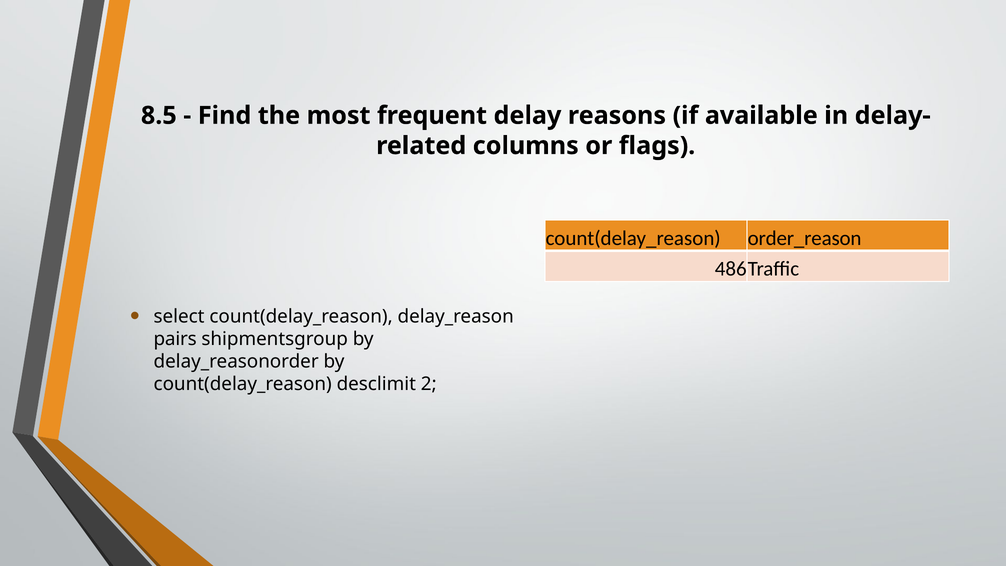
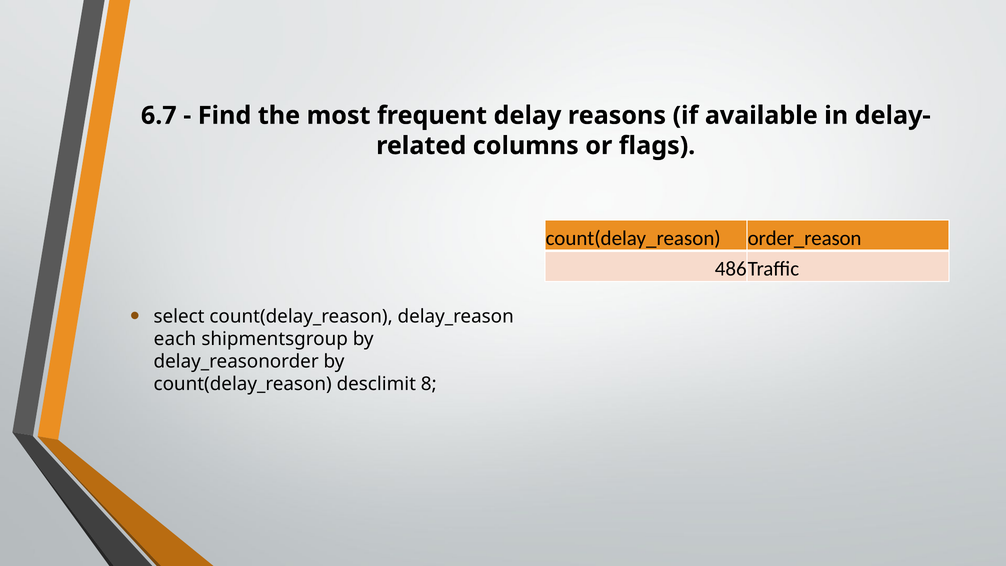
8.5: 8.5 -> 6.7
pairs: pairs -> each
2: 2 -> 8
